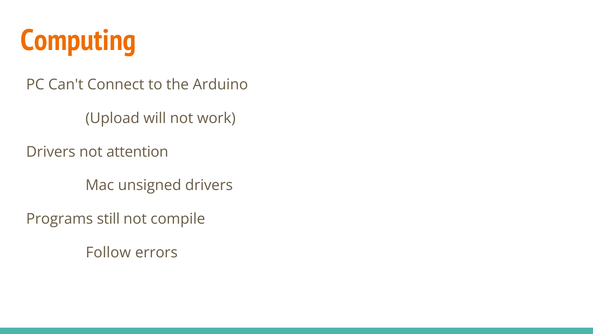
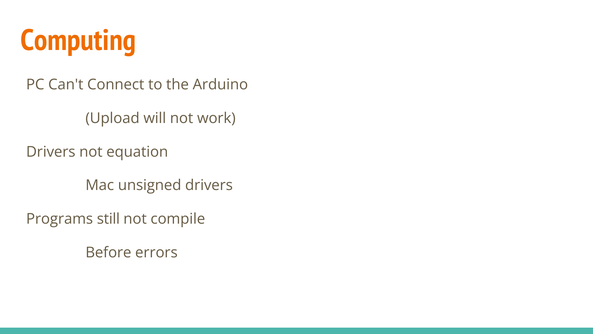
attention: attention -> equation
Follow: Follow -> Before
